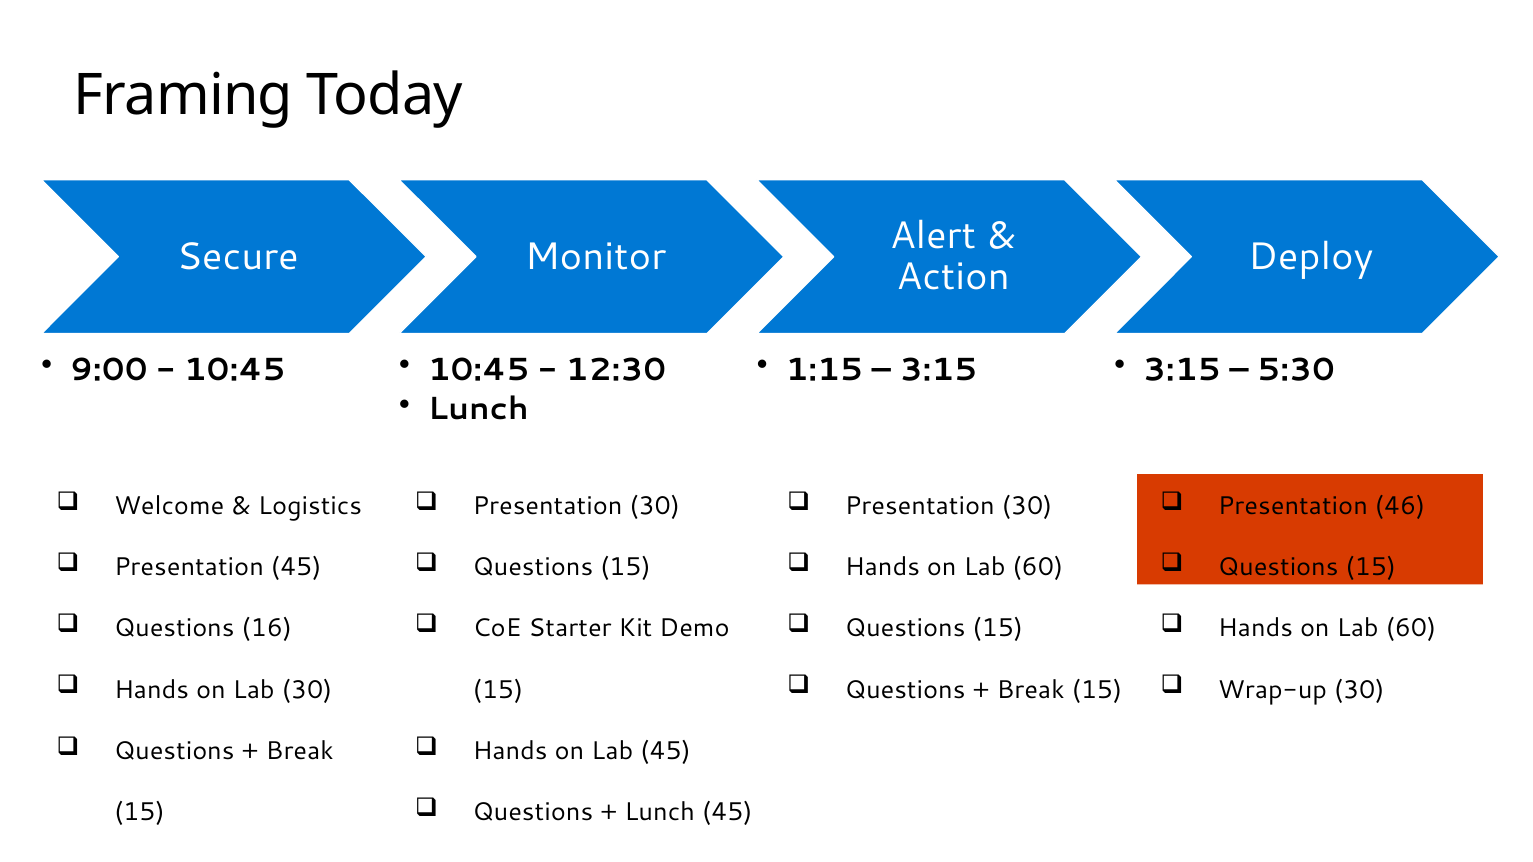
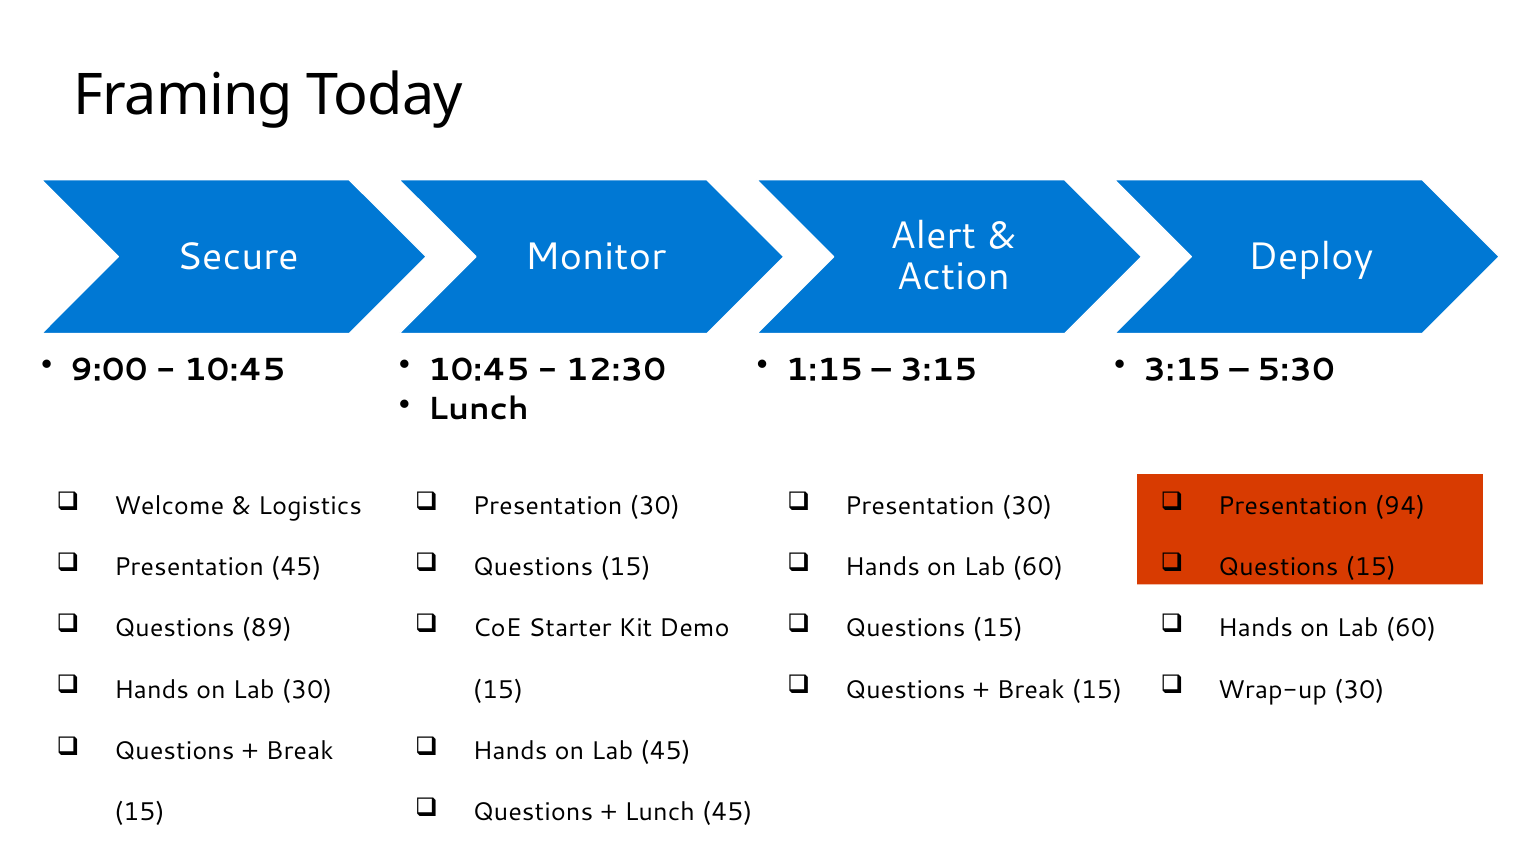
46: 46 -> 94
16: 16 -> 89
